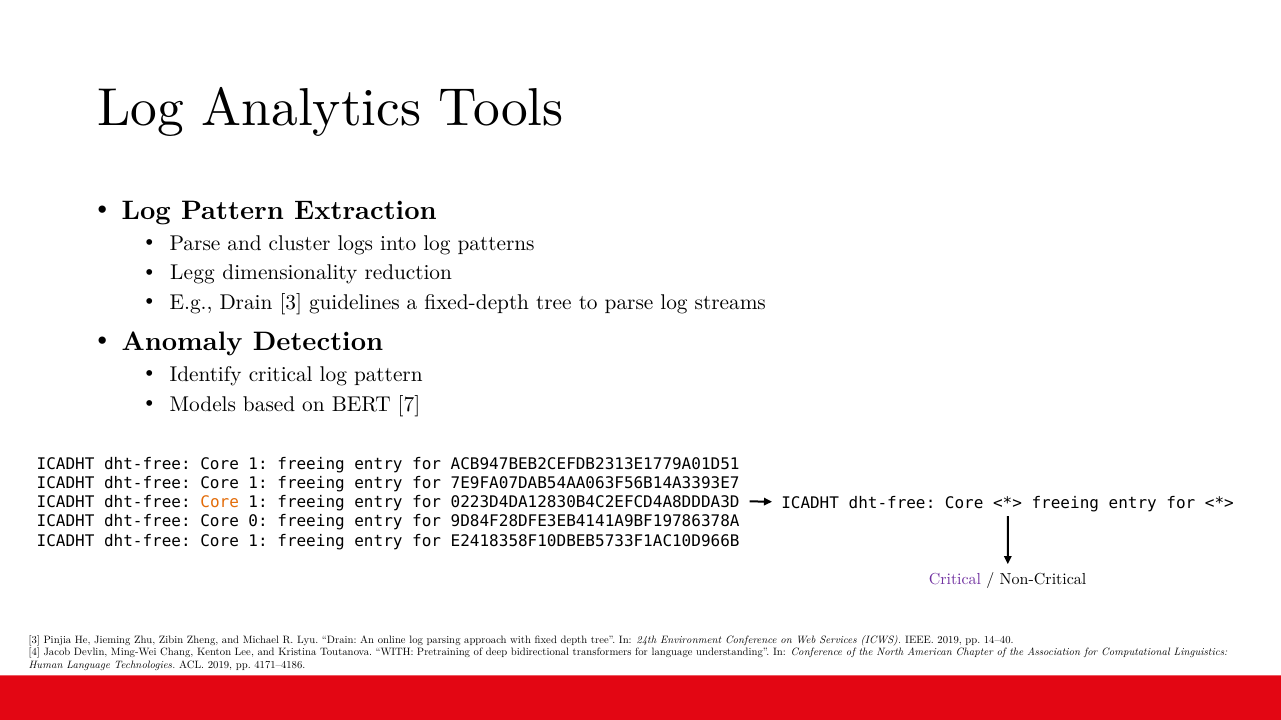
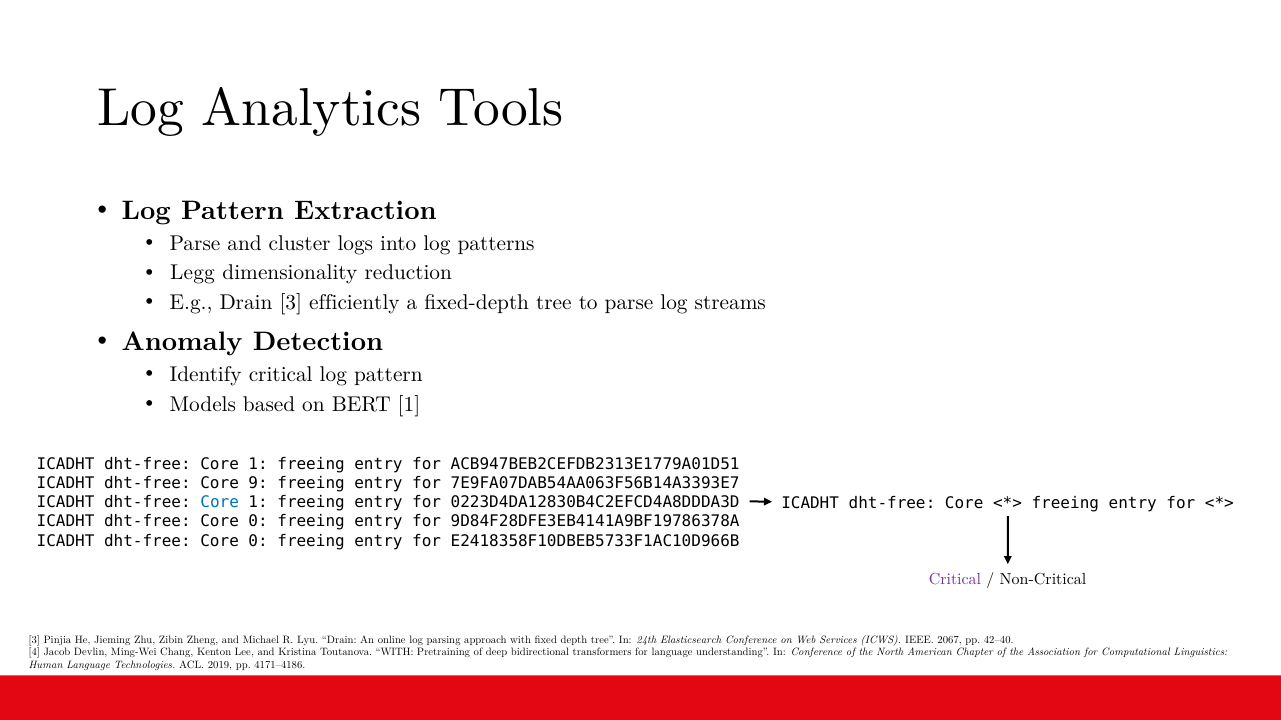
guidelines: guidelines -> efficiently
BERT 7: 7 -> 1
1 at (258, 484): 1 -> 9
Core at (220, 503) colour: orange -> blue
1 at (258, 541): 1 -> 0
Environment: Environment -> Elasticsearch
IEEE 2019: 2019 -> 2067
14–40: 14–40 -> 42–40
